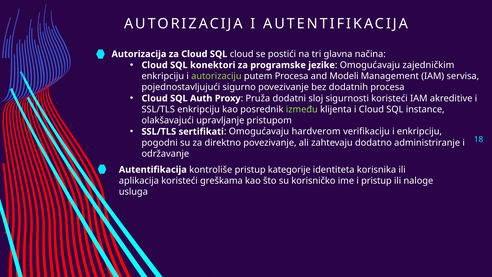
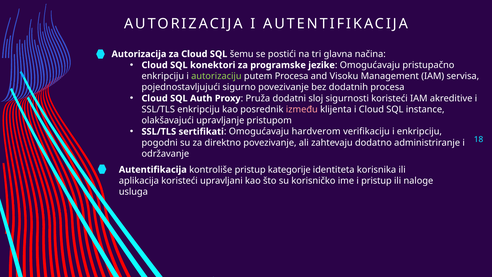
SQL cloud: cloud -> šemu
zajedničkim: zajedničkim -> pristupačno
Modeli: Modeli -> Visoku
između colour: light green -> pink
greškama: greškama -> upravljani
